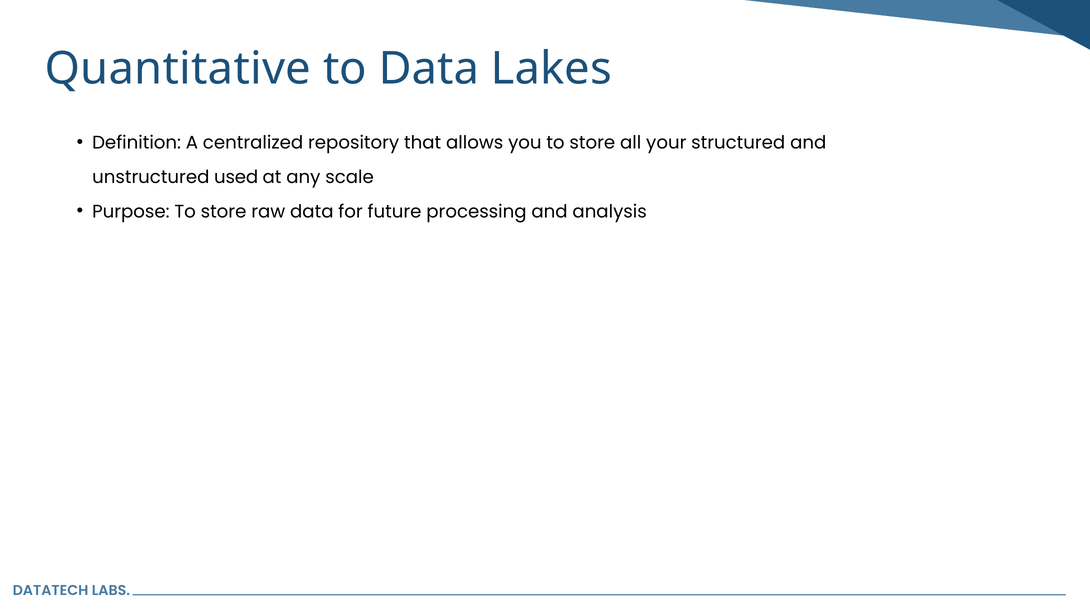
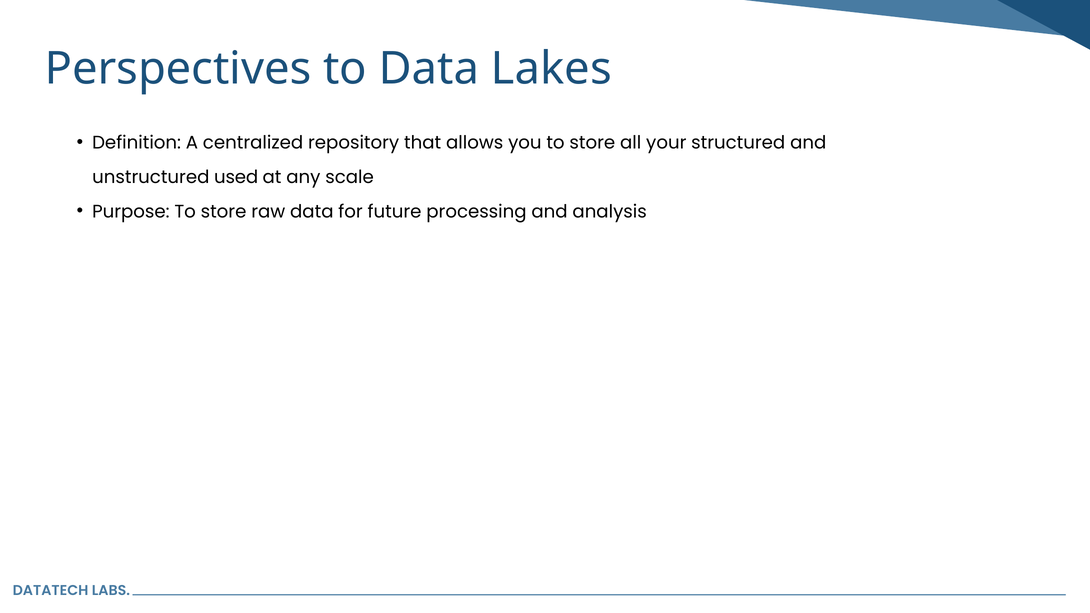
Quantitative: Quantitative -> Perspectives
